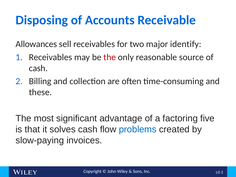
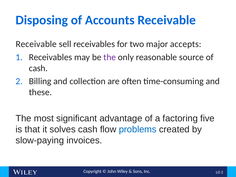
Allowances at (36, 44): Allowances -> Receivable
identify: identify -> accepts
the at (110, 57) colour: red -> purple
